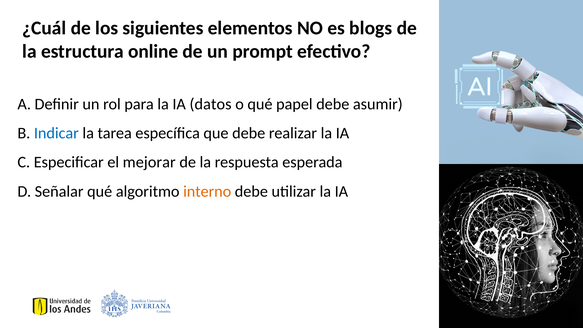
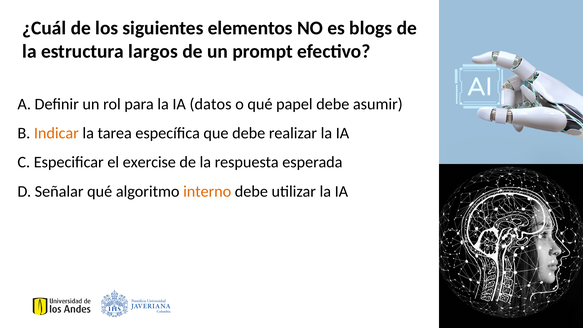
online: online -> largos
Indicar colour: blue -> orange
mejorar: mejorar -> exercise
